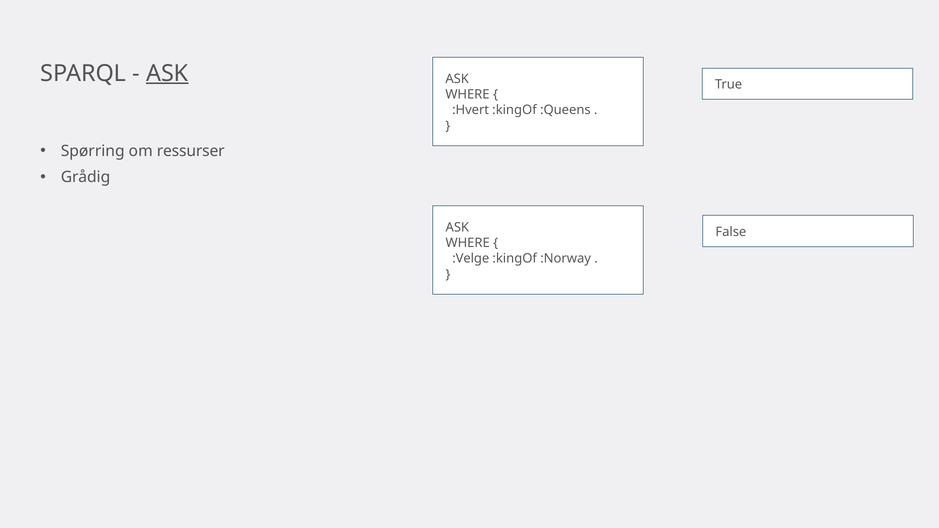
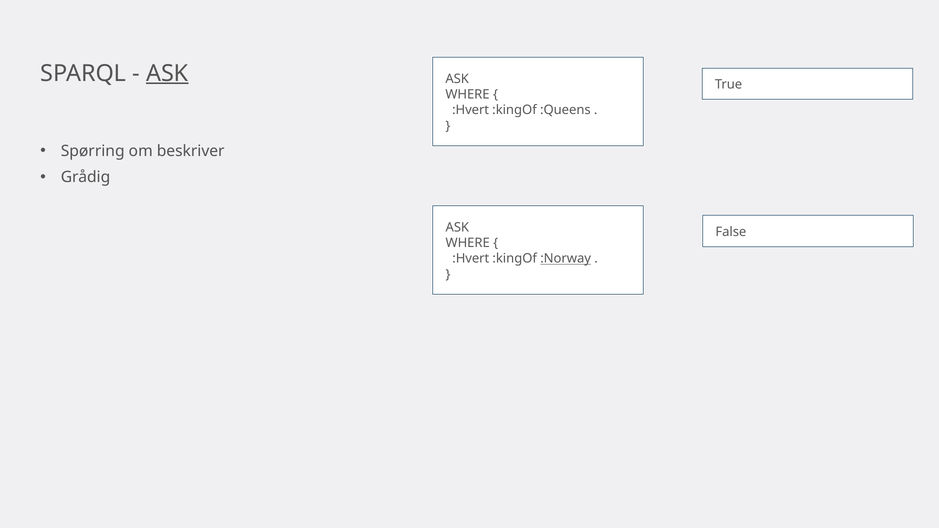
ressurser: ressurser -> beskriver
:Velge at (471, 259): :Velge -> :Hvert
:Norway underline: none -> present
